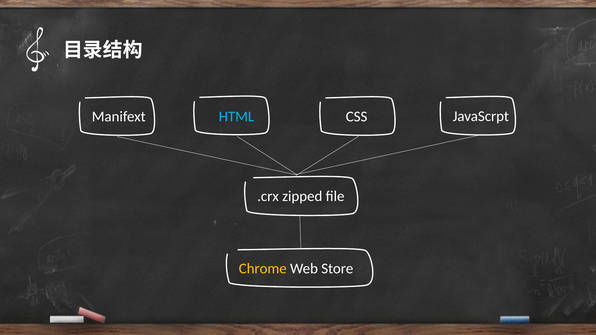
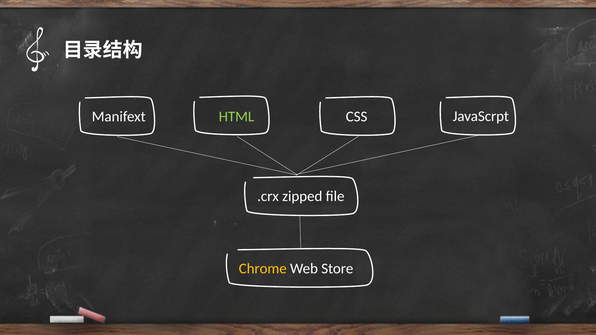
HTML colour: light blue -> light green
